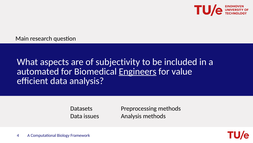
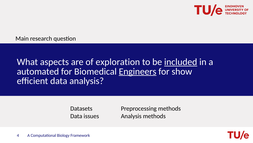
subjectivity: subjectivity -> exploration
included underline: none -> present
value: value -> show
